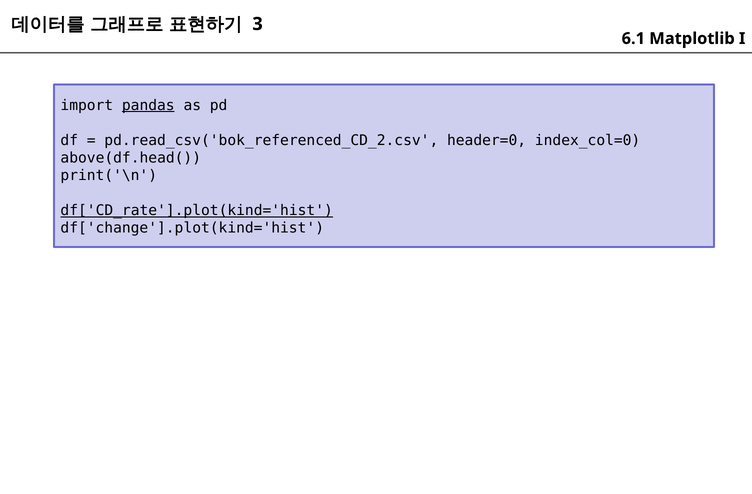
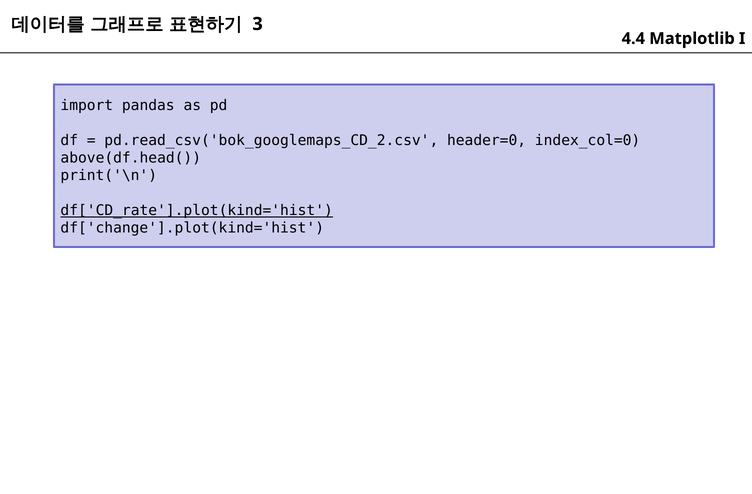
6.1: 6.1 -> 4.4
pandas underline: present -> none
pd.read_csv('bok_referenced_CD_2.csv: pd.read_csv('bok_referenced_CD_2.csv -> pd.read_csv('bok_googlemaps_CD_2.csv
